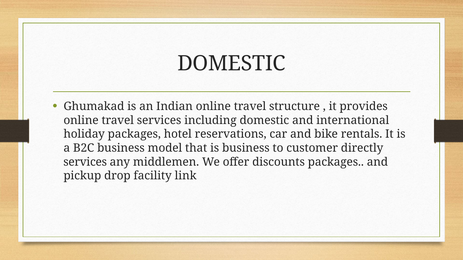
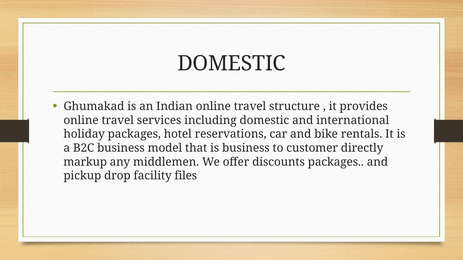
services at (85, 162): services -> markup
link: link -> files
